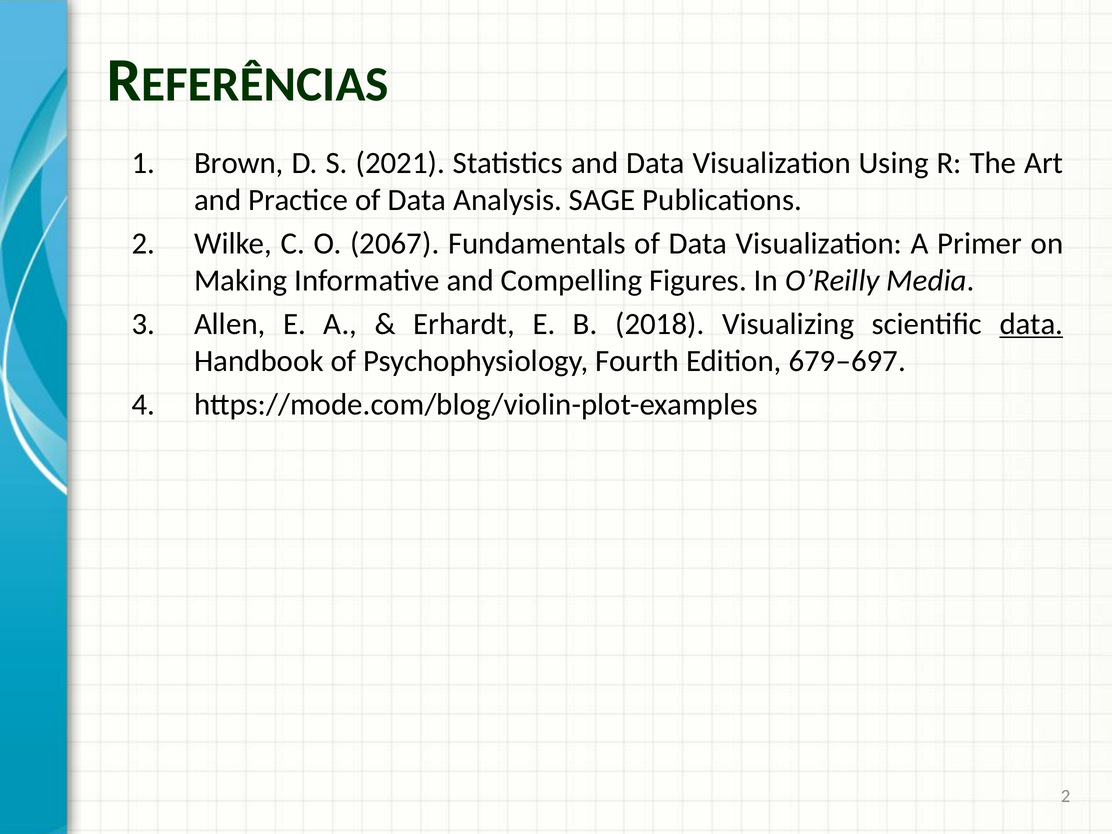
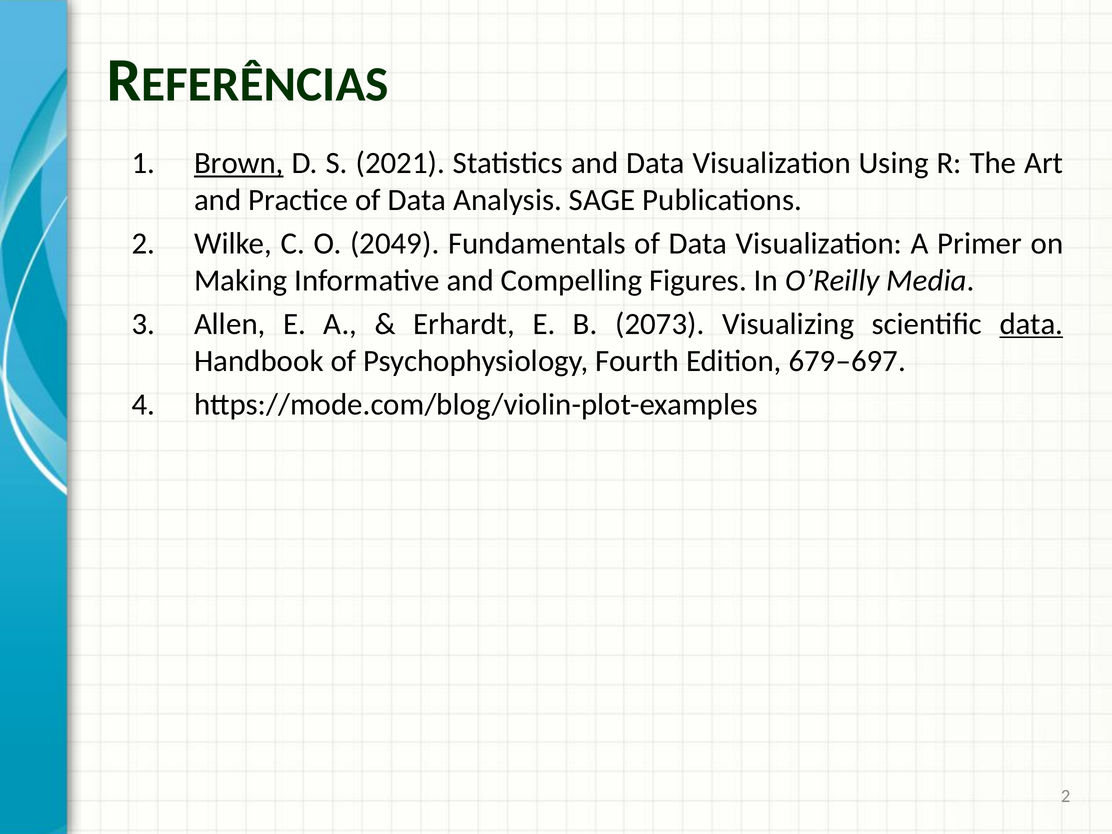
Brown underline: none -> present
2067: 2067 -> 2049
2018: 2018 -> 2073
